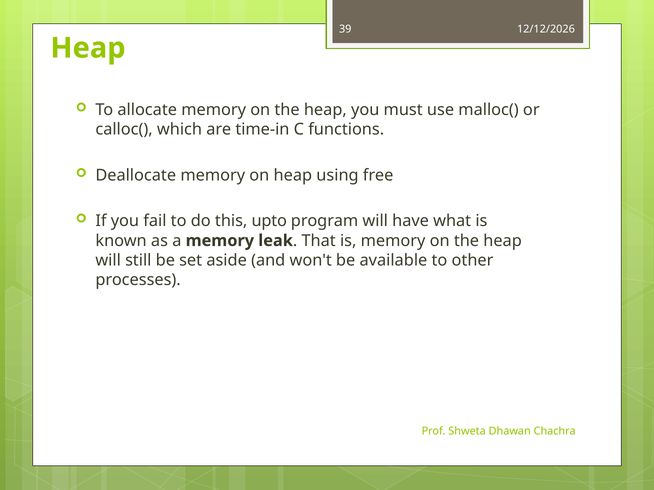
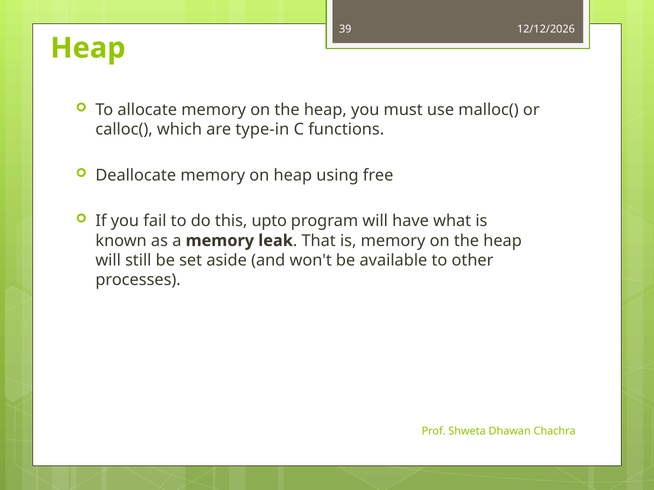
time-in: time-in -> type-in
